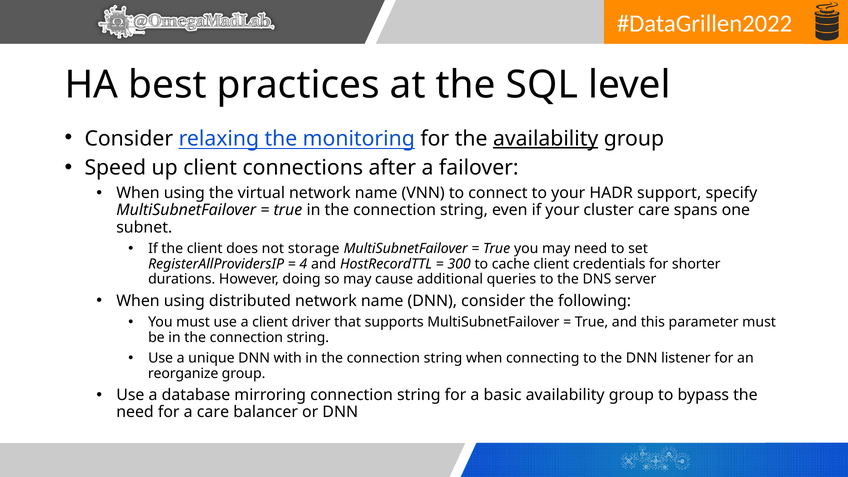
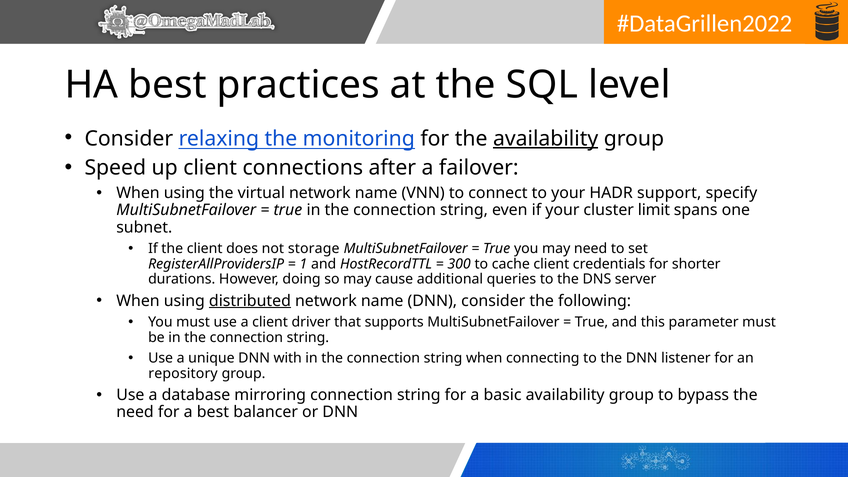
cluster care: care -> limit
4: 4 -> 1
distributed underline: none -> present
reorganize: reorganize -> repository
a care: care -> best
